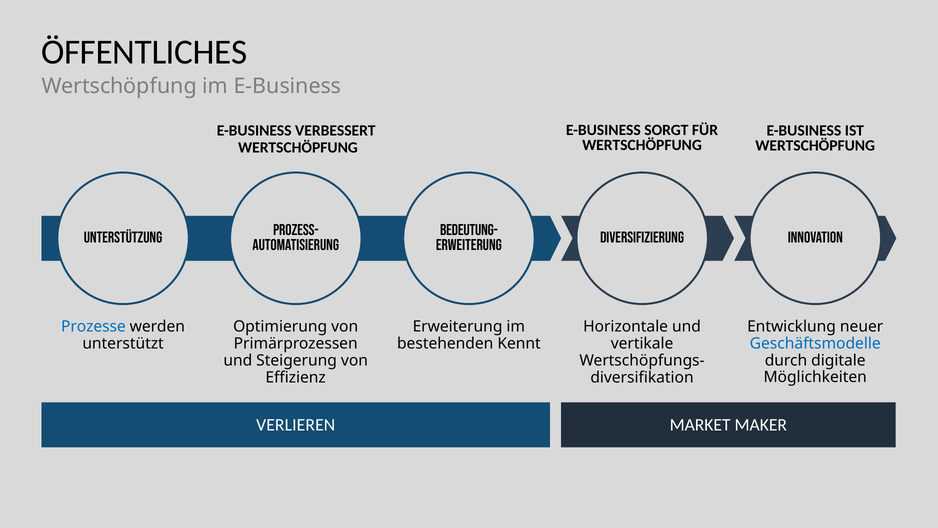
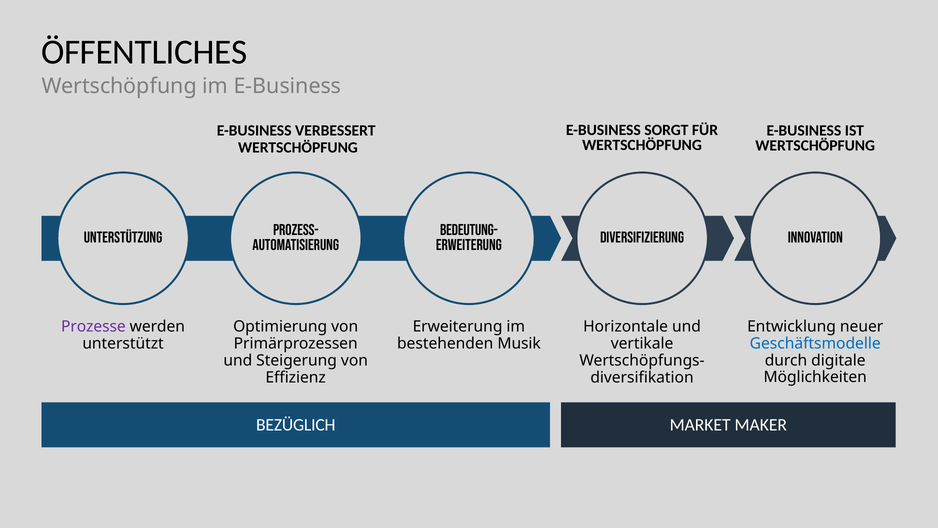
Prozesse colour: blue -> purple
Kennt: Kennt -> Musik
VERLIEREN: VERLIEREN -> BEZÜGLICH
